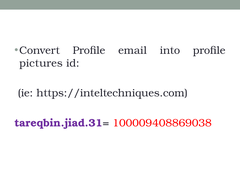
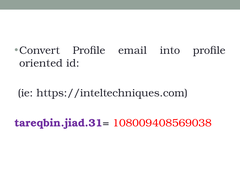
pictures: pictures -> oriented
100009408869038: 100009408869038 -> 108009408569038
